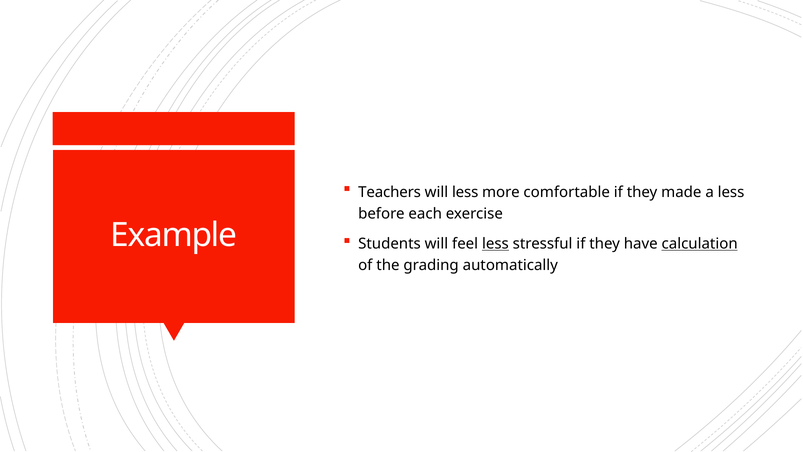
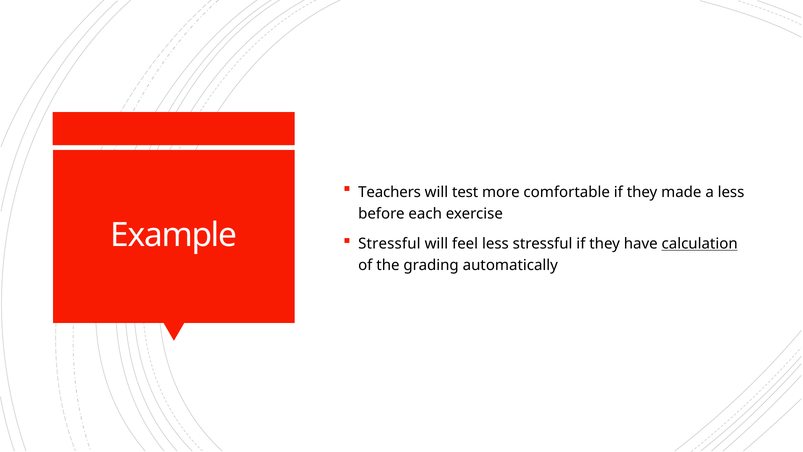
will less: less -> test
Students at (389, 244): Students -> Stressful
less at (495, 244) underline: present -> none
